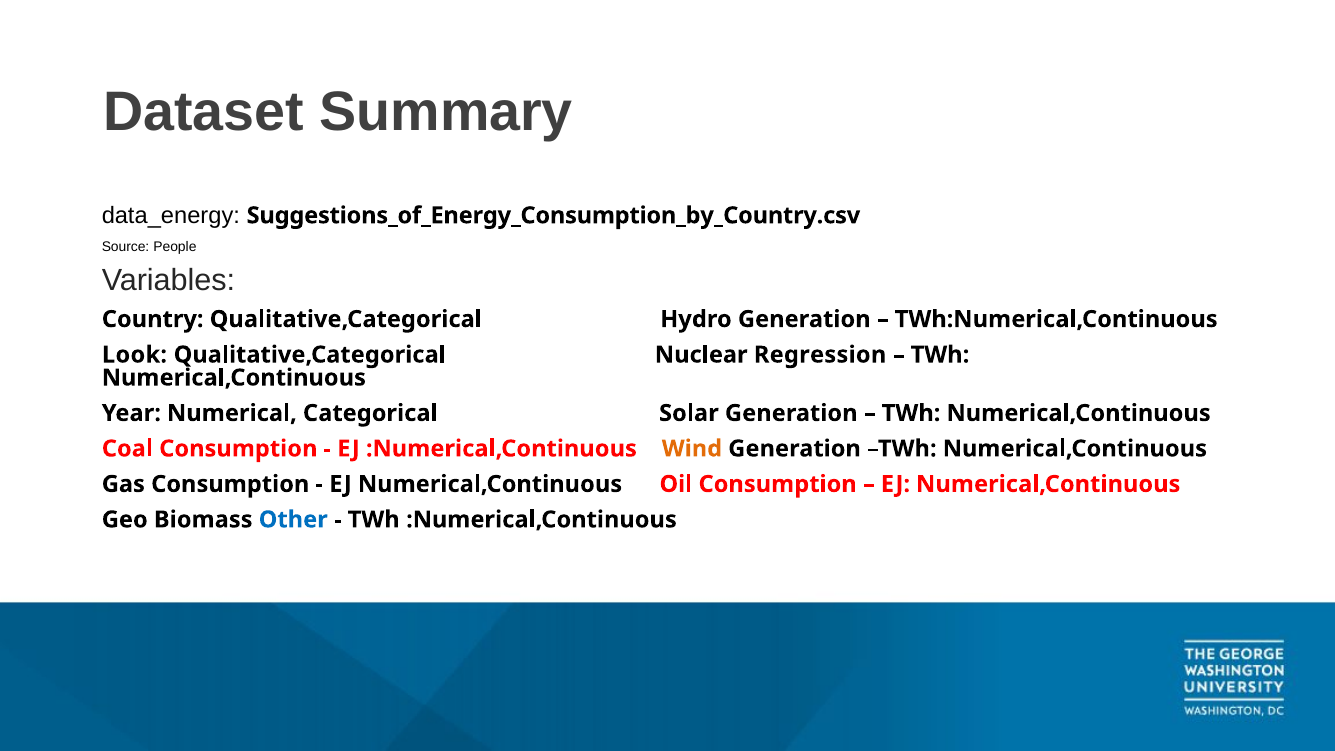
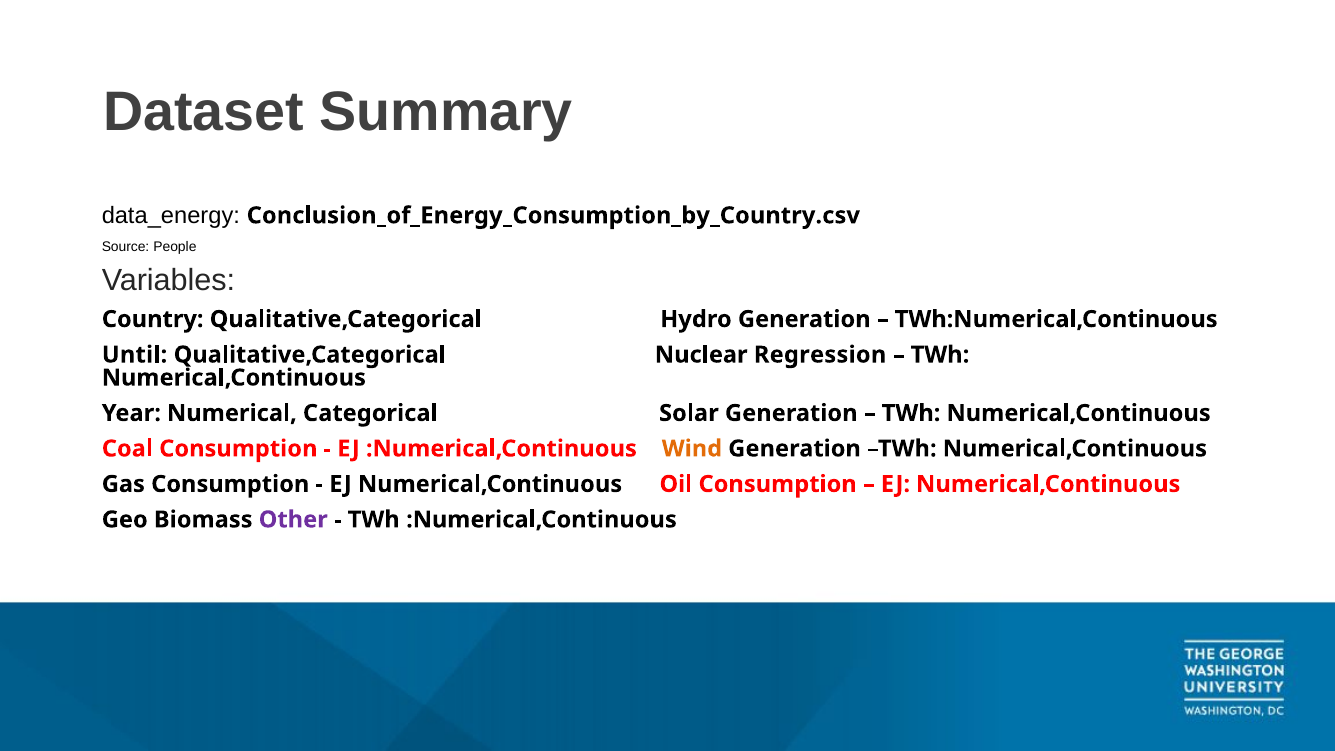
Suggestions_of_Energy_Consumption_by_Country.csv: Suggestions_of_Energy_Consumption_by_Country.csv -> Conclusion_of_Energy_Consumption_by_Country.csv
Look: Look -> Until
Other colour: blue -> purple
